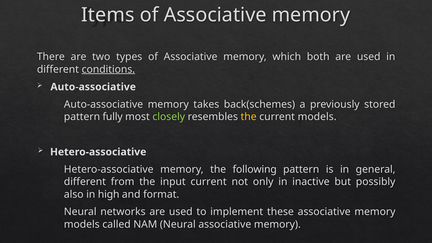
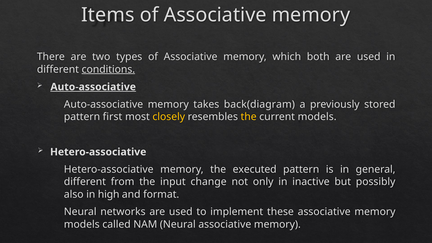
Auto-associative at (93, 87) underline: none -> present
back(schemes: back(schemes -> back(diagram
fully: fully -> first
closely colour: light green -> yellow
following: following -> executed
input current: current -> change
